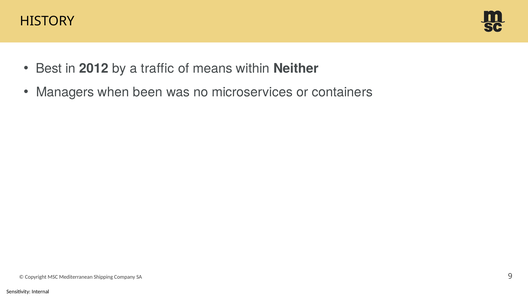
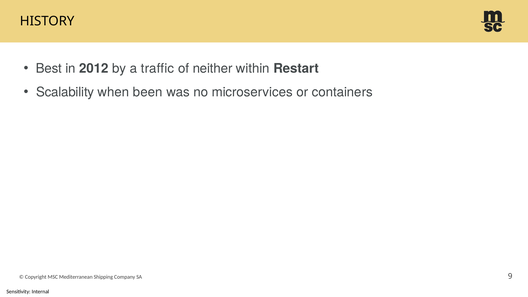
means: means -> neither
Neither: Neither -> Restart
Managers: Managers -> Scalability
